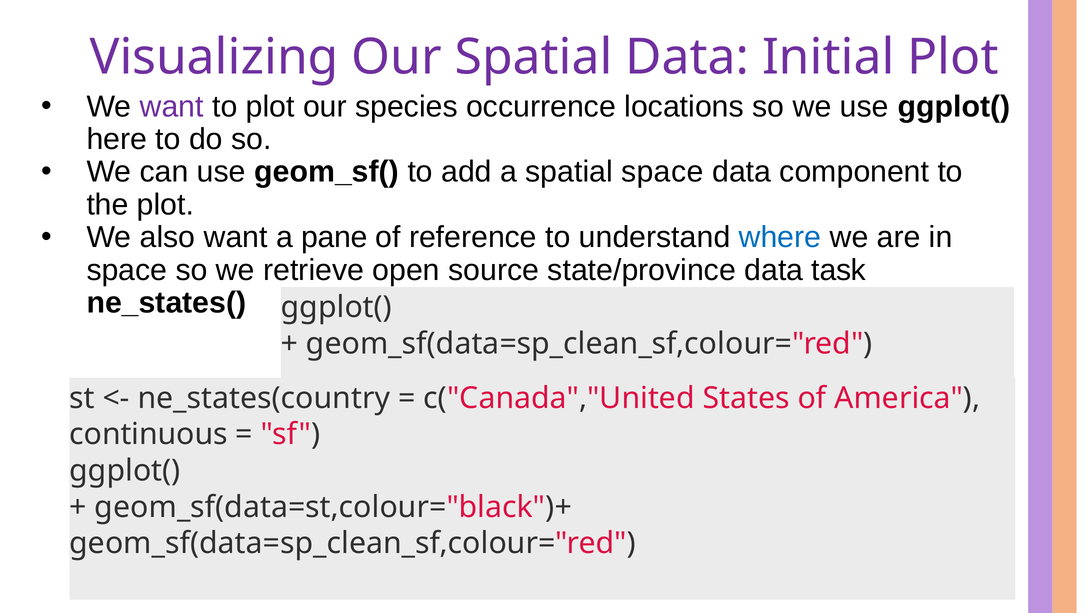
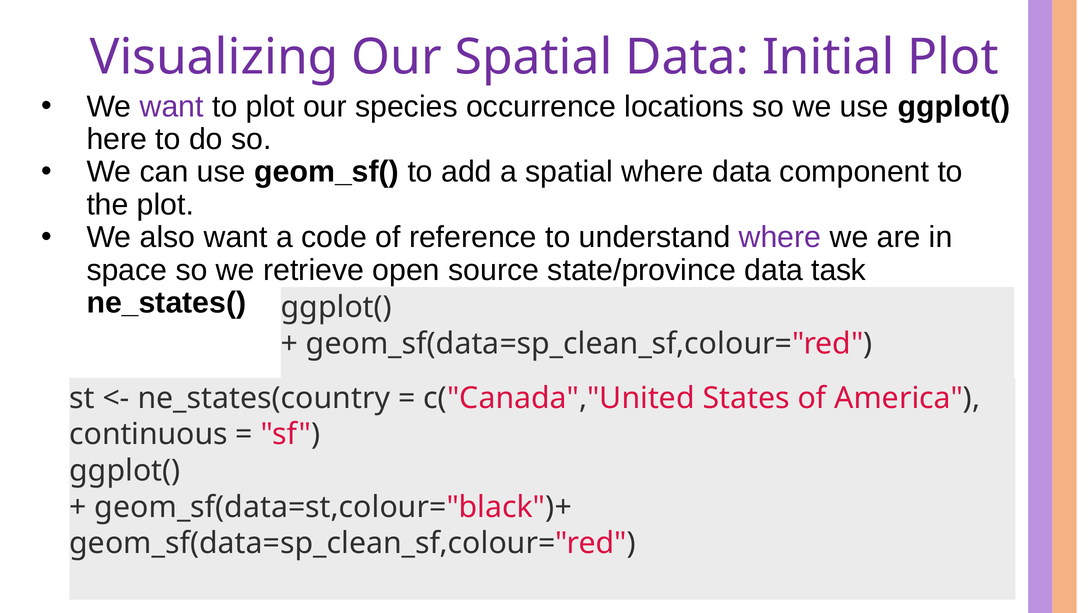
spatial space: space -> where
pane: pane -> code
where at (780, 237) colour: blue -> purple
